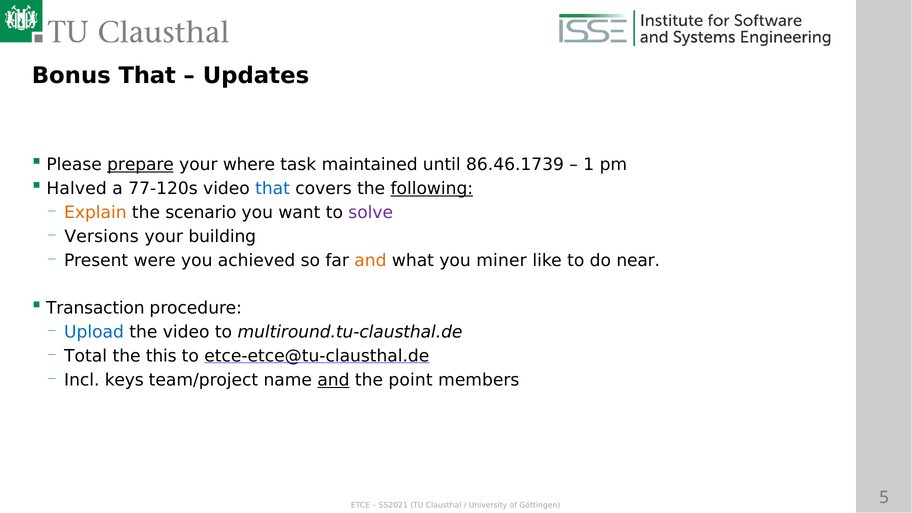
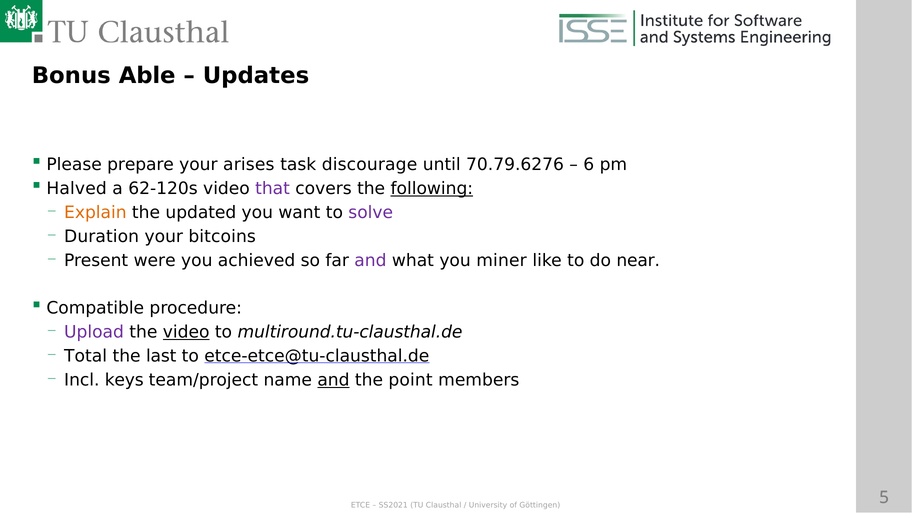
Bonus That: That -> Able
prepare underline: present -> none
where: where -> arises
maintained: maintained -> discourage
86.46.1739: 86.46.1739 -> 70.79.6276
1: 1 -> 6
77-120s: 77-120s -> 62-120s
that at (273, 189) colour: blue -> purple
scenario: scenario -> updated
Versions: Versions -> Duration
building: building -> bitcoins
and at (370, 260) colour: orange -> purple
Transaction: Transaction -> Compatible
Upload colour: blue -> purple
video at (186, 332) underline: none -> present
this: this -> last
